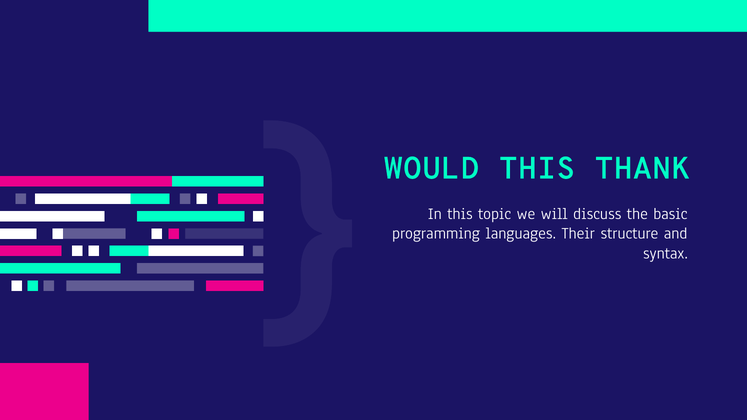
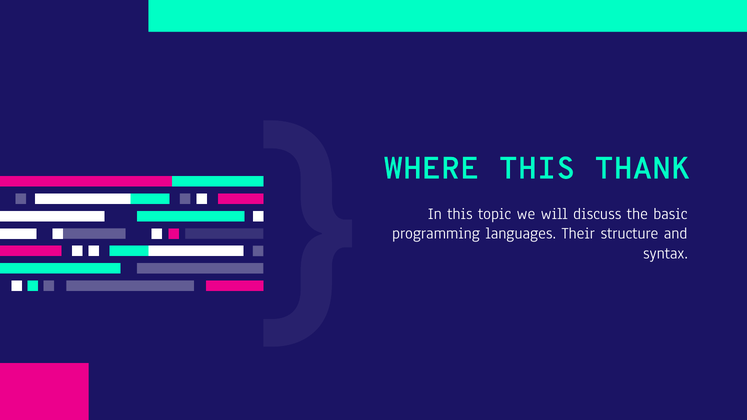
WOULD: WOULD -> WHERE
